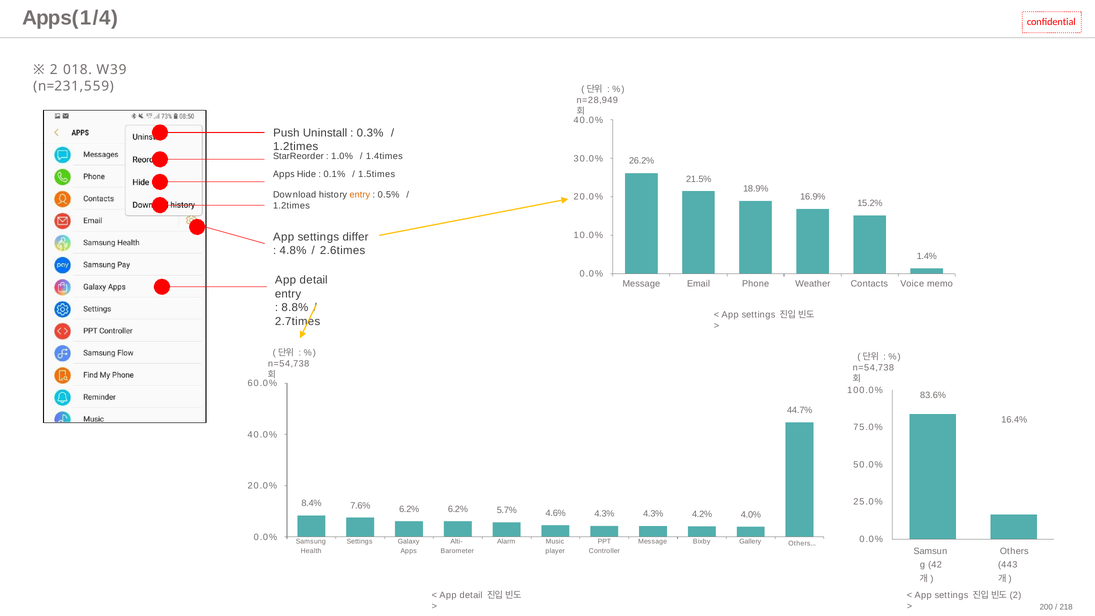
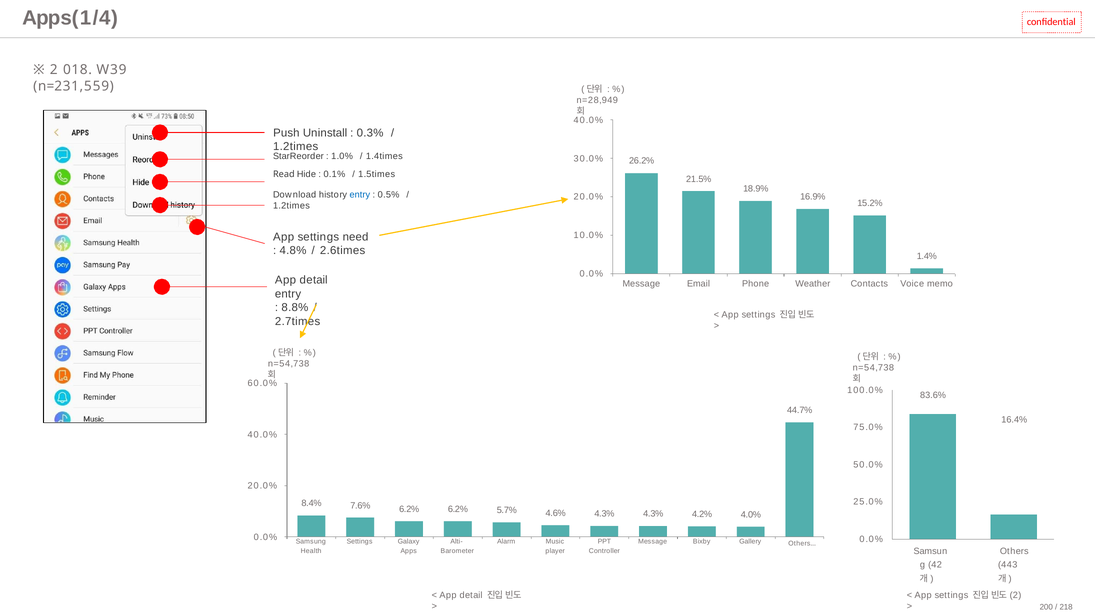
Apps at (284, 174): Apps -> Read
entry at (360, 195) colour: orange -> blue
differ: differ -> need
